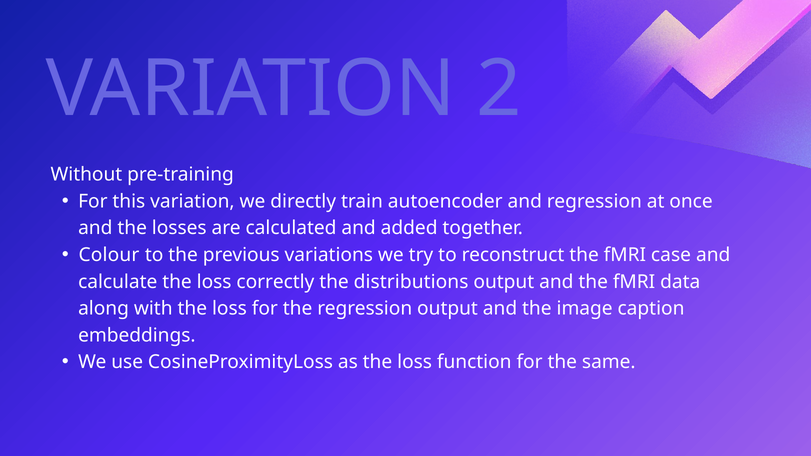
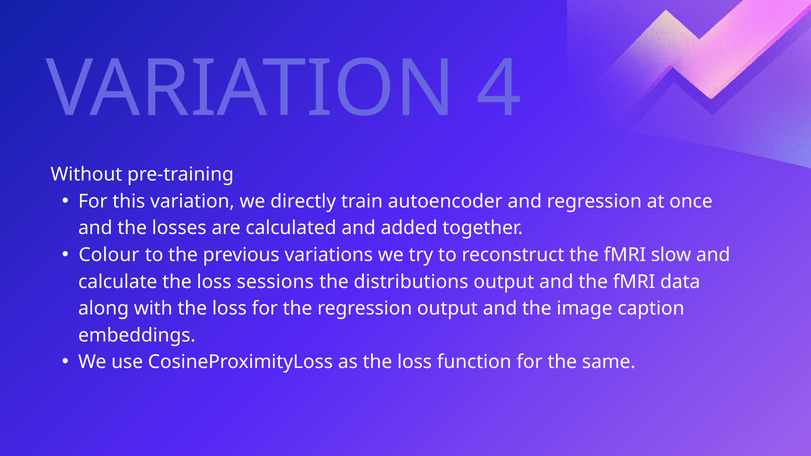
2: 2 -> 4
case: case -> slow
correctly: correctly -> sessions
